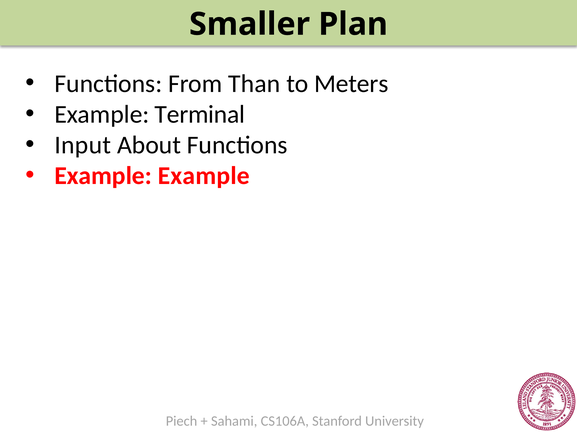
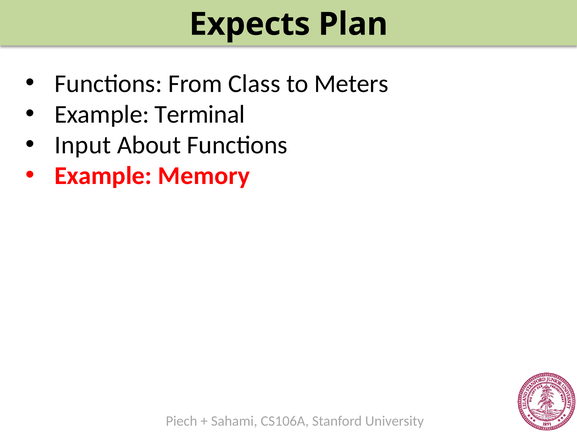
Smaller: Smaller -> Expects
Than: Than -> Class
Example Example: Example -> Memory
